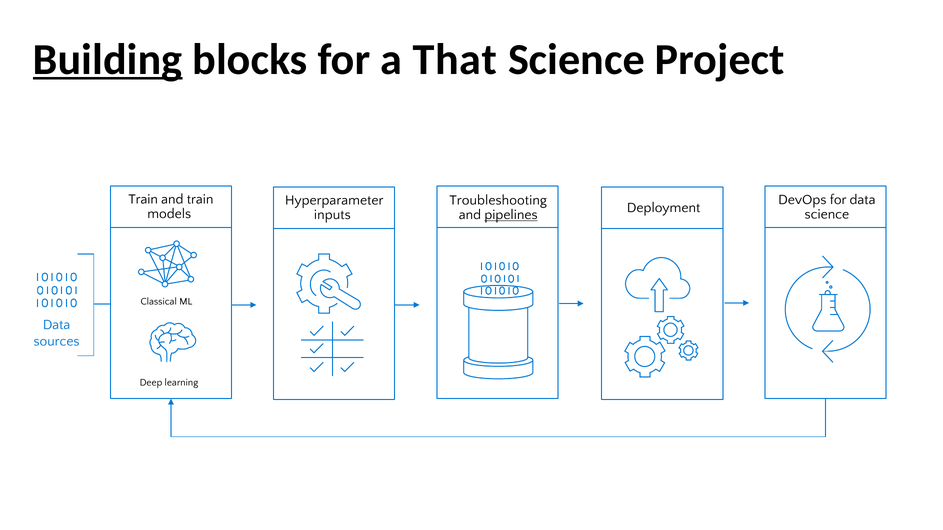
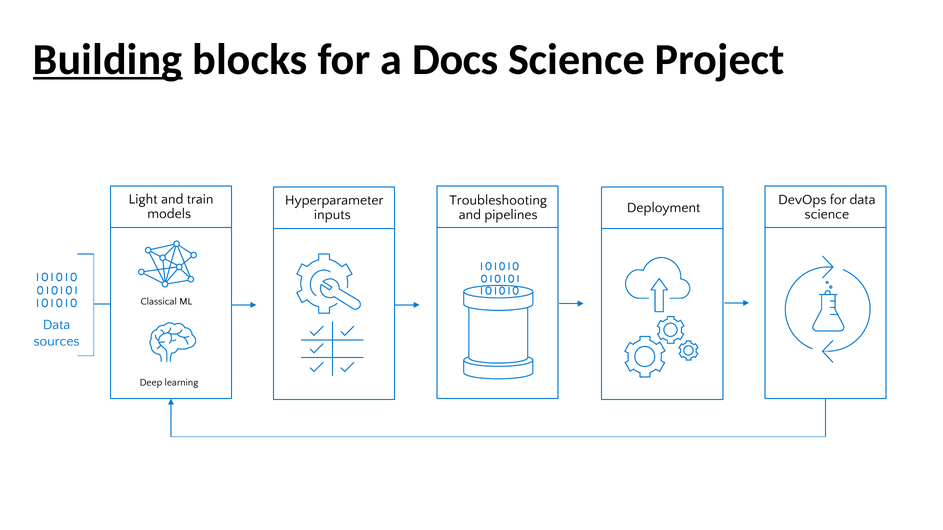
That: That -> Docs
Train at (143, 199): Train -> Light
pipelines underline: present -> none
